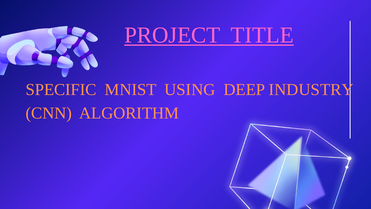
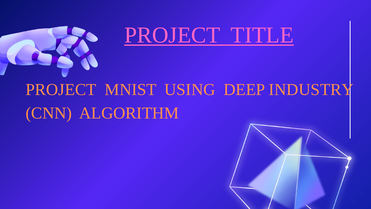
SPECIFIC at (61, 90): SPECIFIC -> PROJECT
